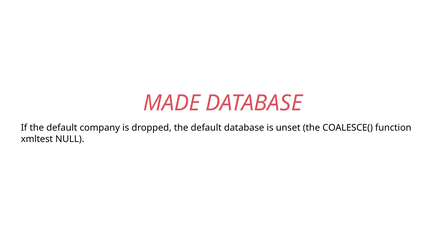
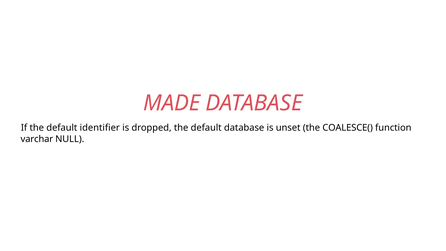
company: company -> identifier
xmltest: xmltest -> varchar
